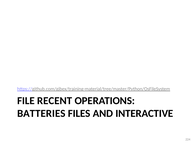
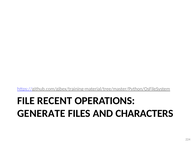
BATTERIES: BATTERIES -> GENERATE
INTERACTIVE: INTERACTIVE -> CHARACTERS
